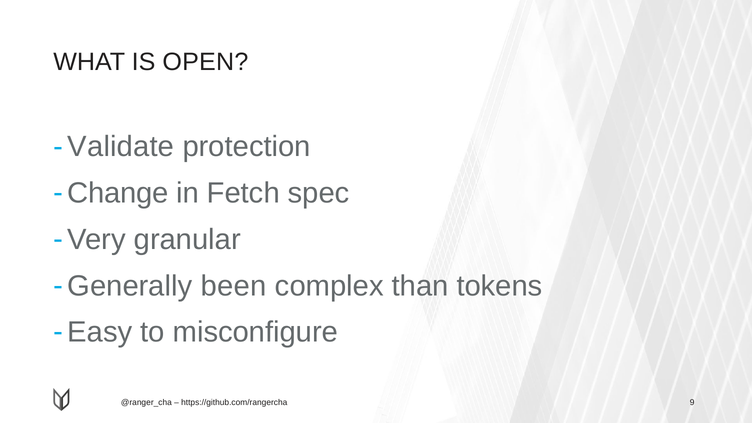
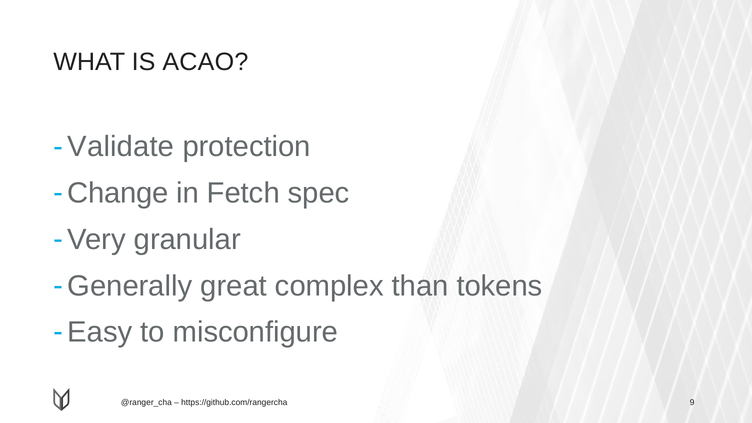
OPEN: OPEN -> ACAO
been: been -> great
